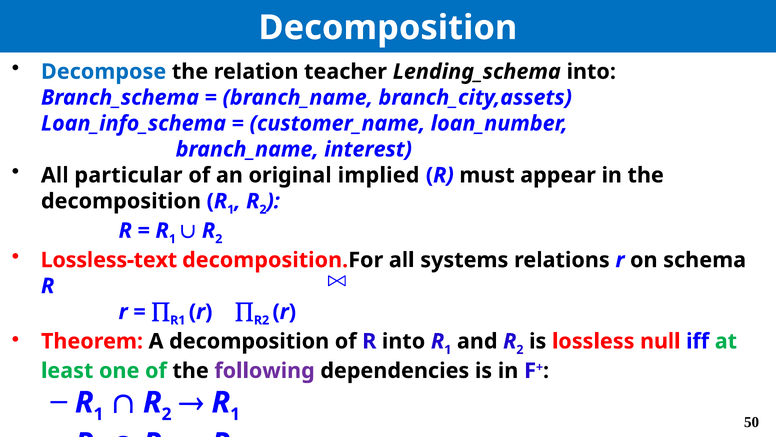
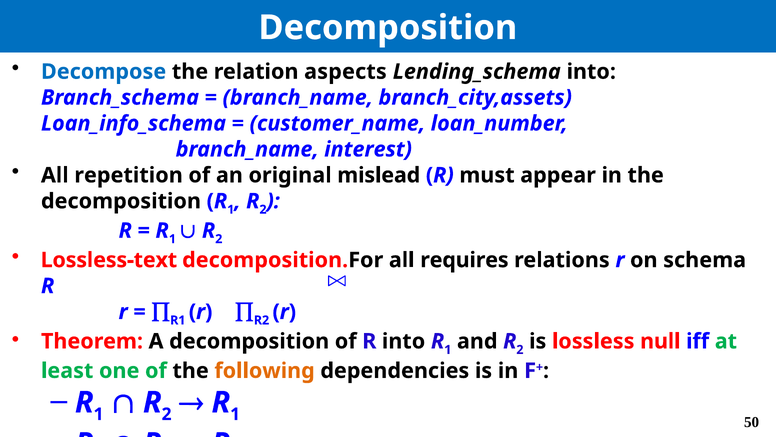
teacher: teacher -> aspects
particular: particular -> repetition
implied: implied -> mislead
systems: systems -> requires
following colour: purple -> orange
